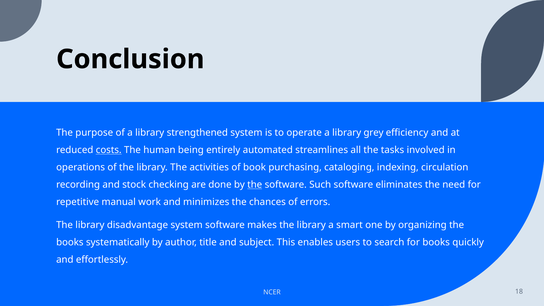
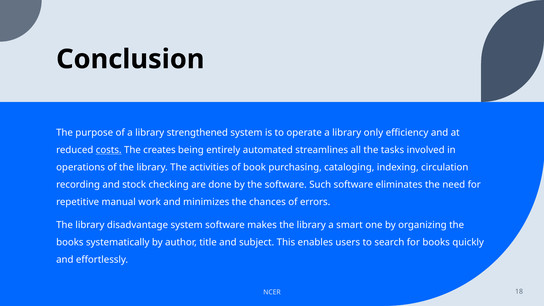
grey: grey -> only
human: human -> creates
the at (255, 185) underline: present -> none
